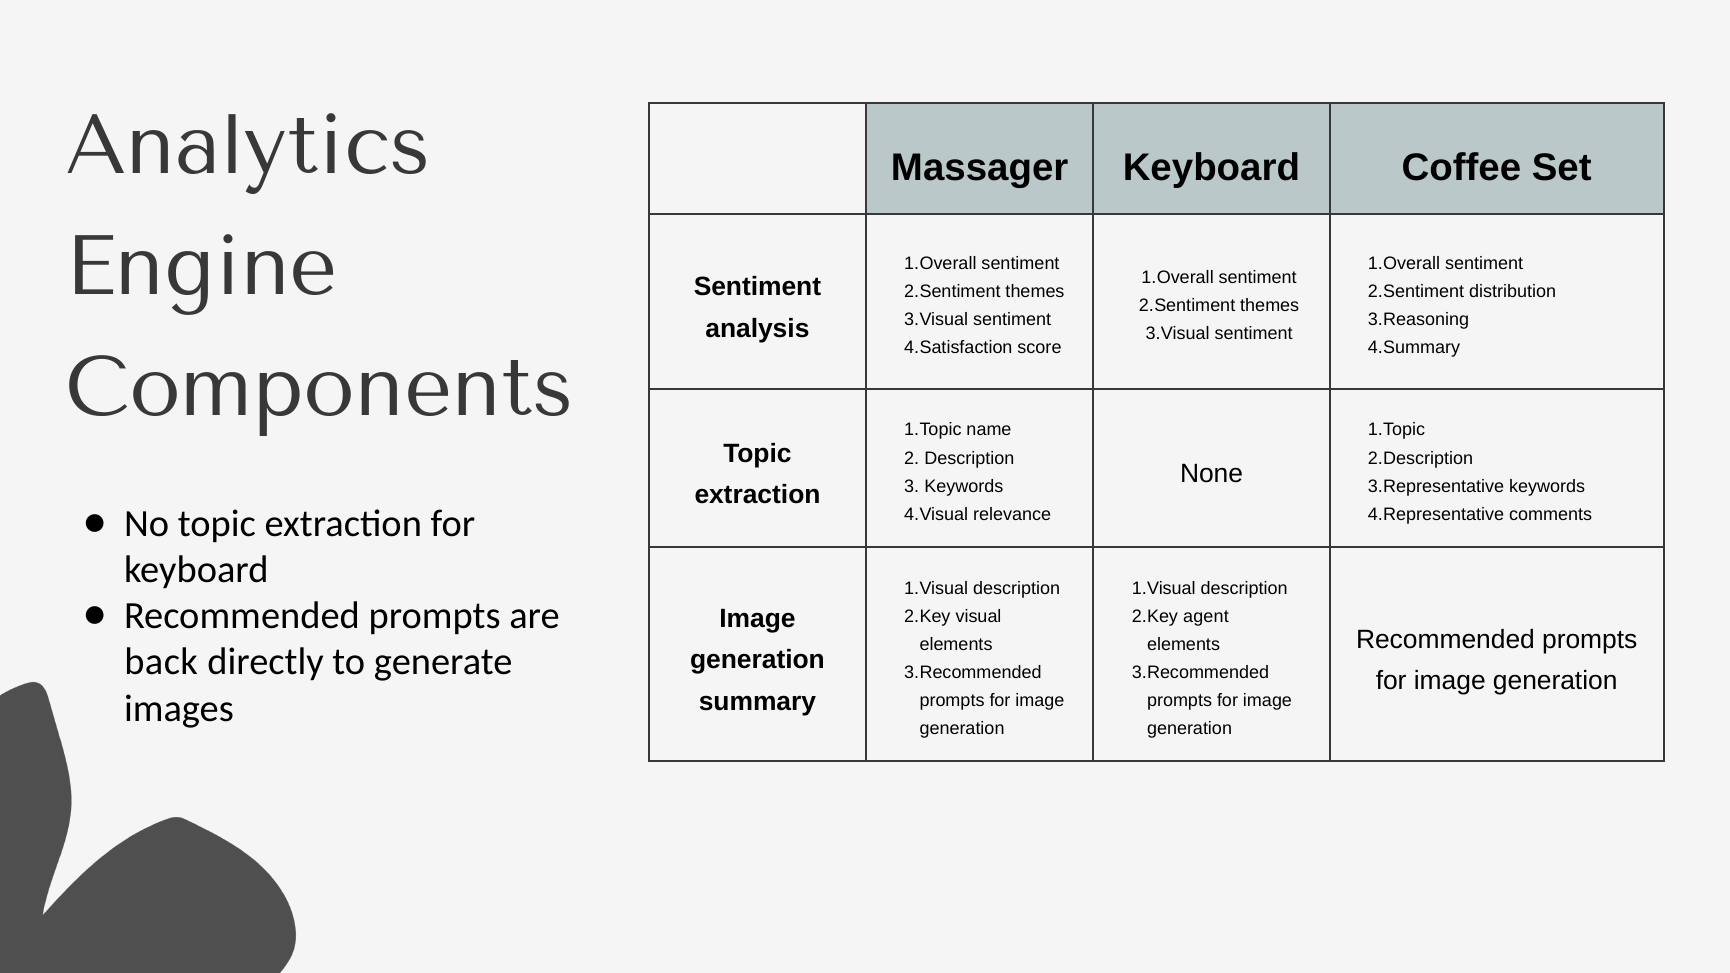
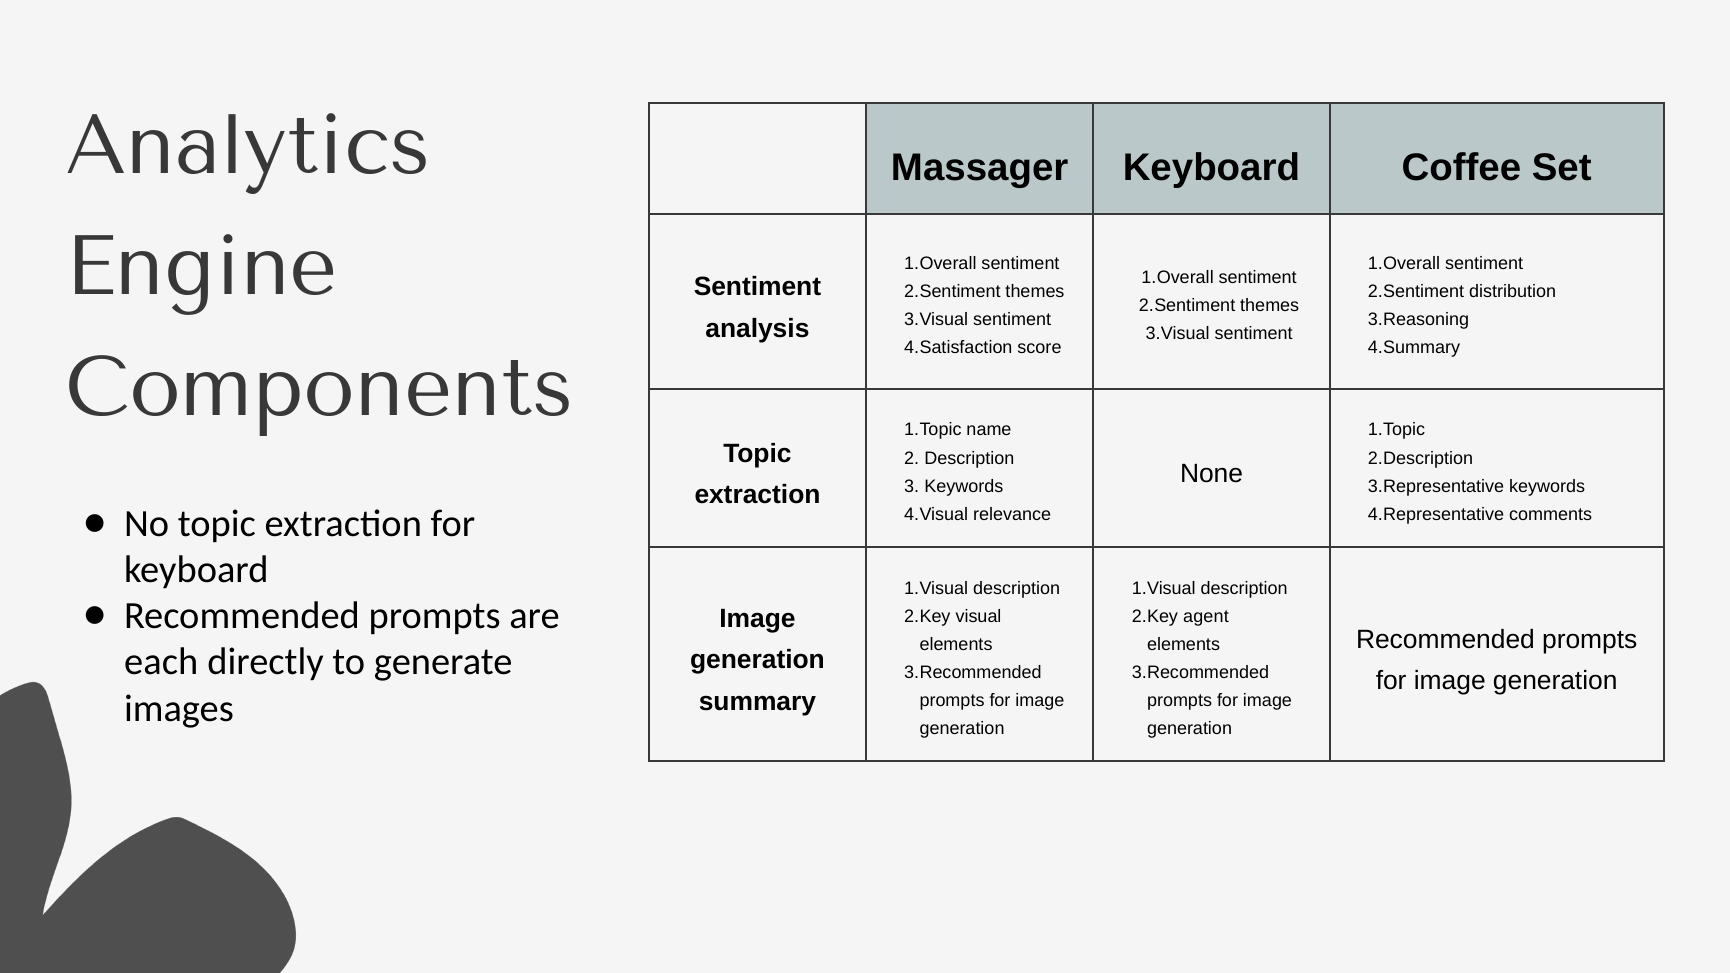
back: back -> each
